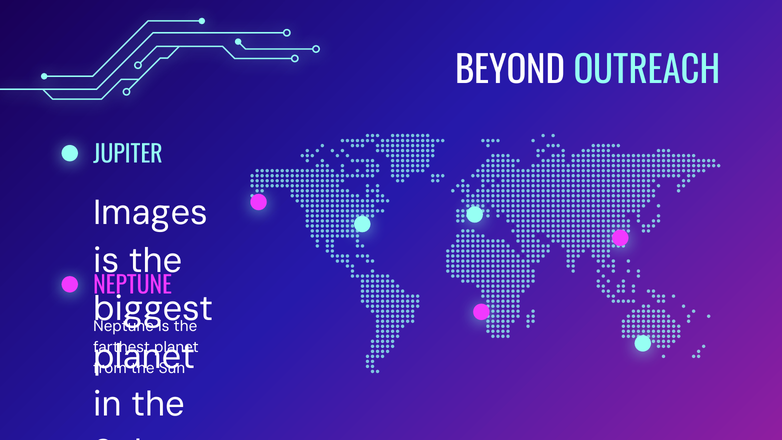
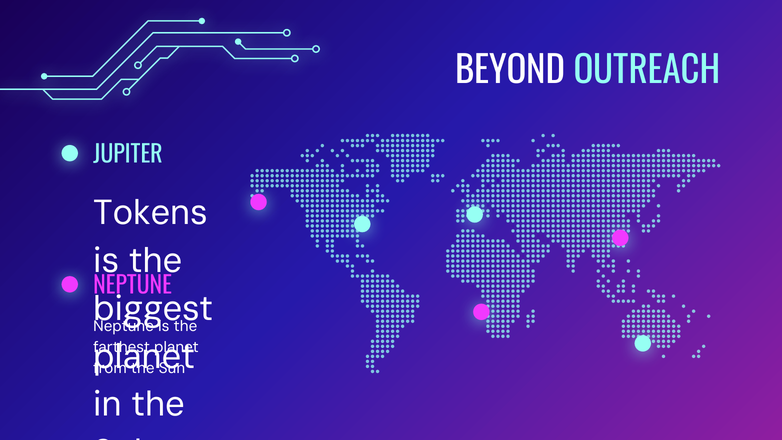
Images: Images -> Tokens
